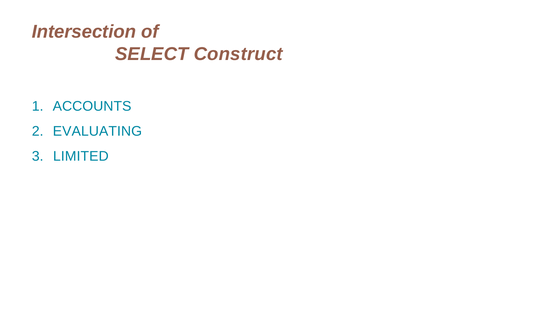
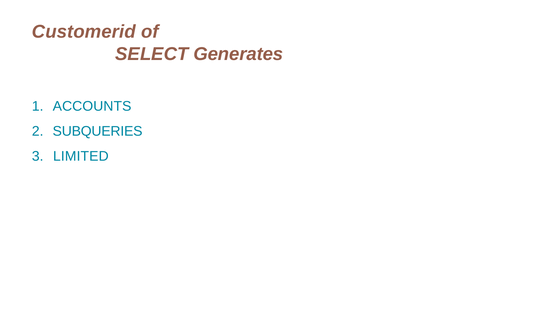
Intersection: Intersection -> Customerid
Construct: Construct -> Generates
EVALUATING: EVALUATING -> SUBQUERIES
